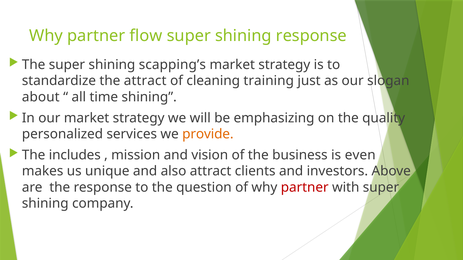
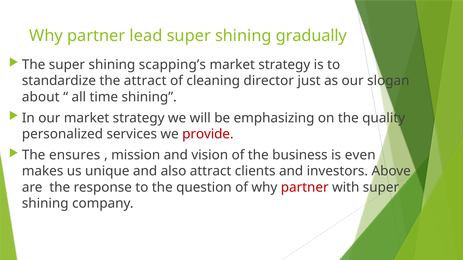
flow: flow -> lead
shining response: response -> gradually
training: training -> director
provide colour: orange -> red
includes: includes -> ensures
